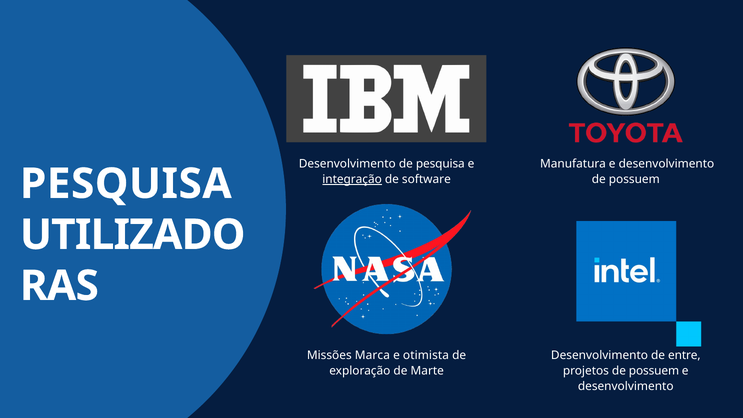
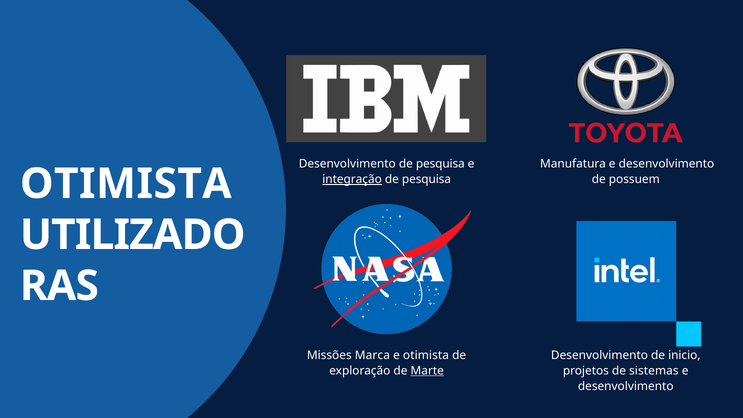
software at (426, 179): software -> pesquisa
PESQUISA at (126, 184): PESQUISA -> OTIMISTA
entre: entre -> inicio
Marte underline: none -> present
projetos de possuem: possuem -> sistemas
